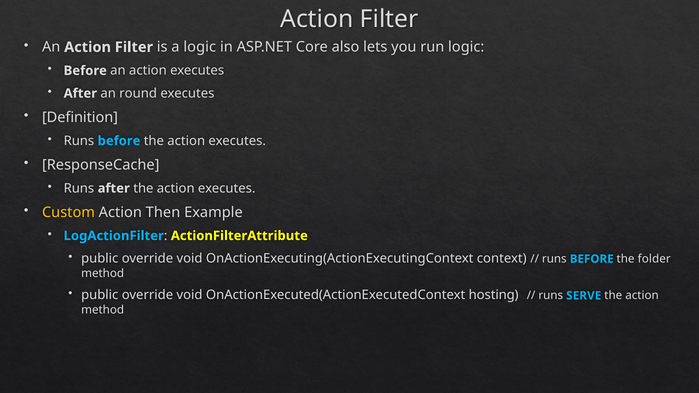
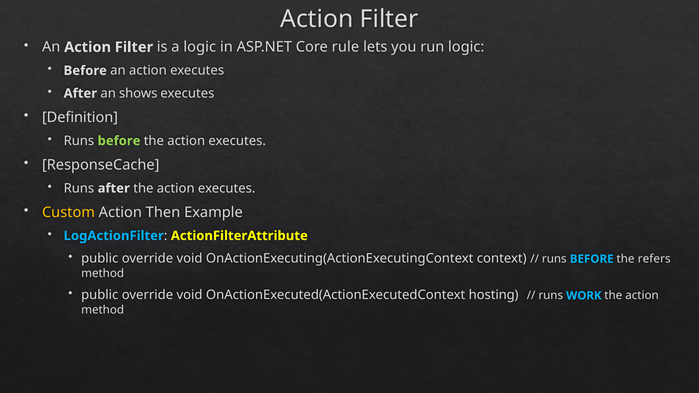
also: also -> rule
round: round -> shows
before at (119, 141) colour: light blue -> light green
folder: folder -> refers
SERVE: SERVE -> WORK
